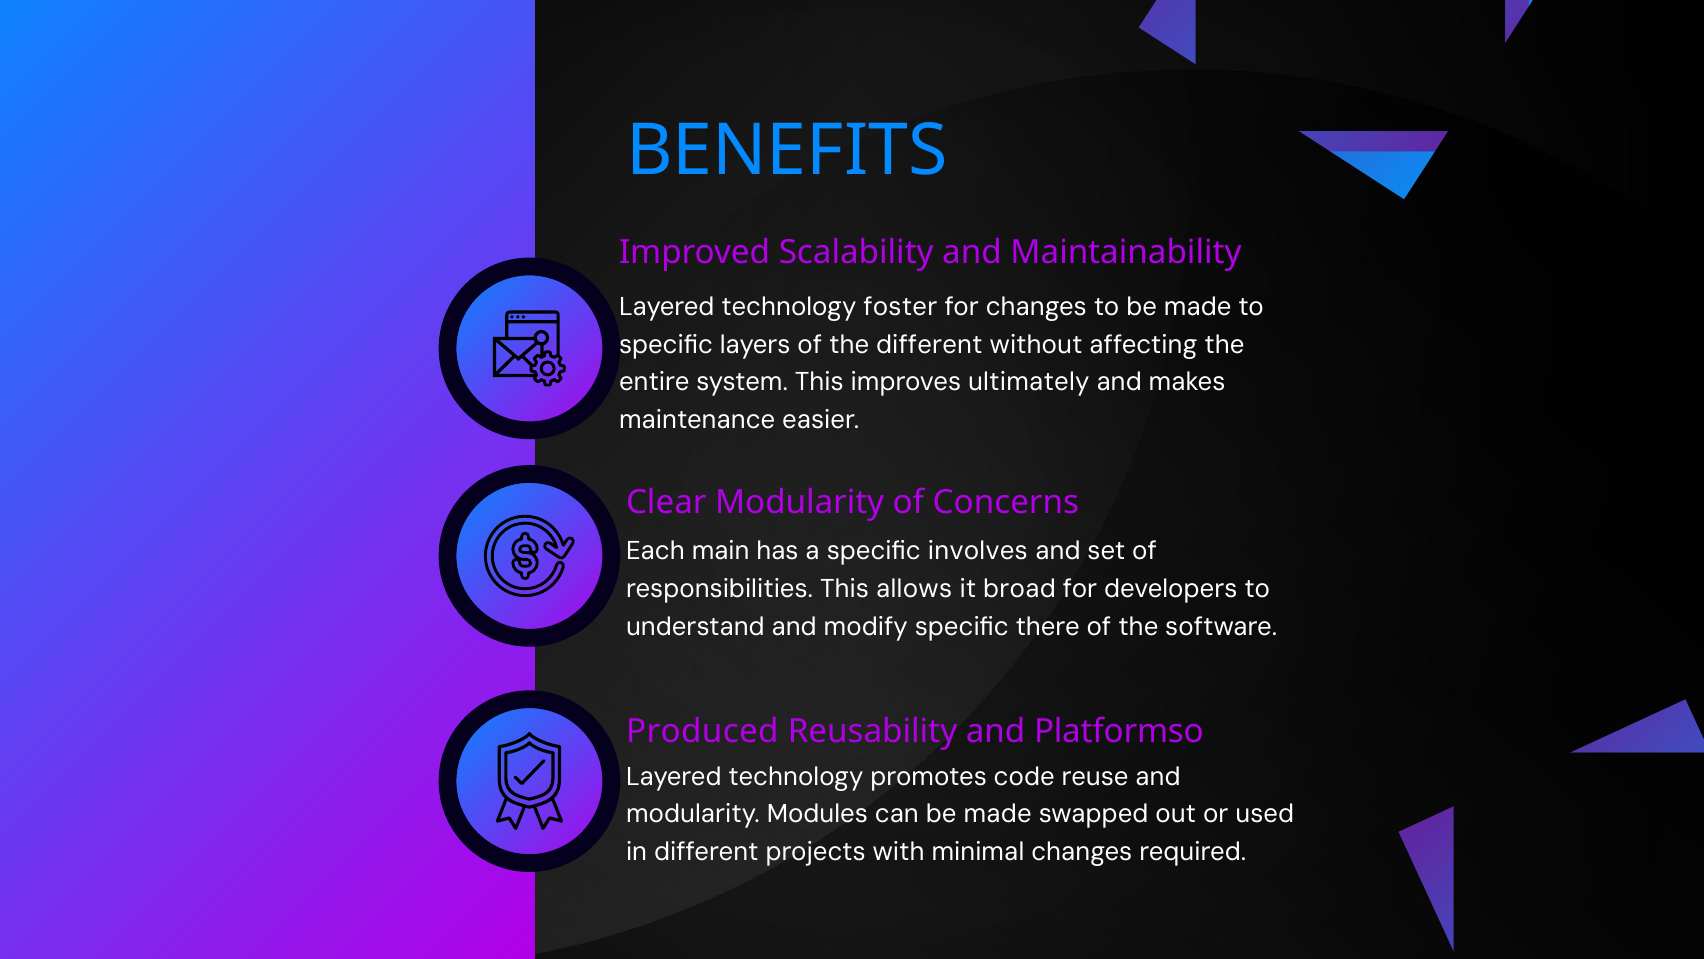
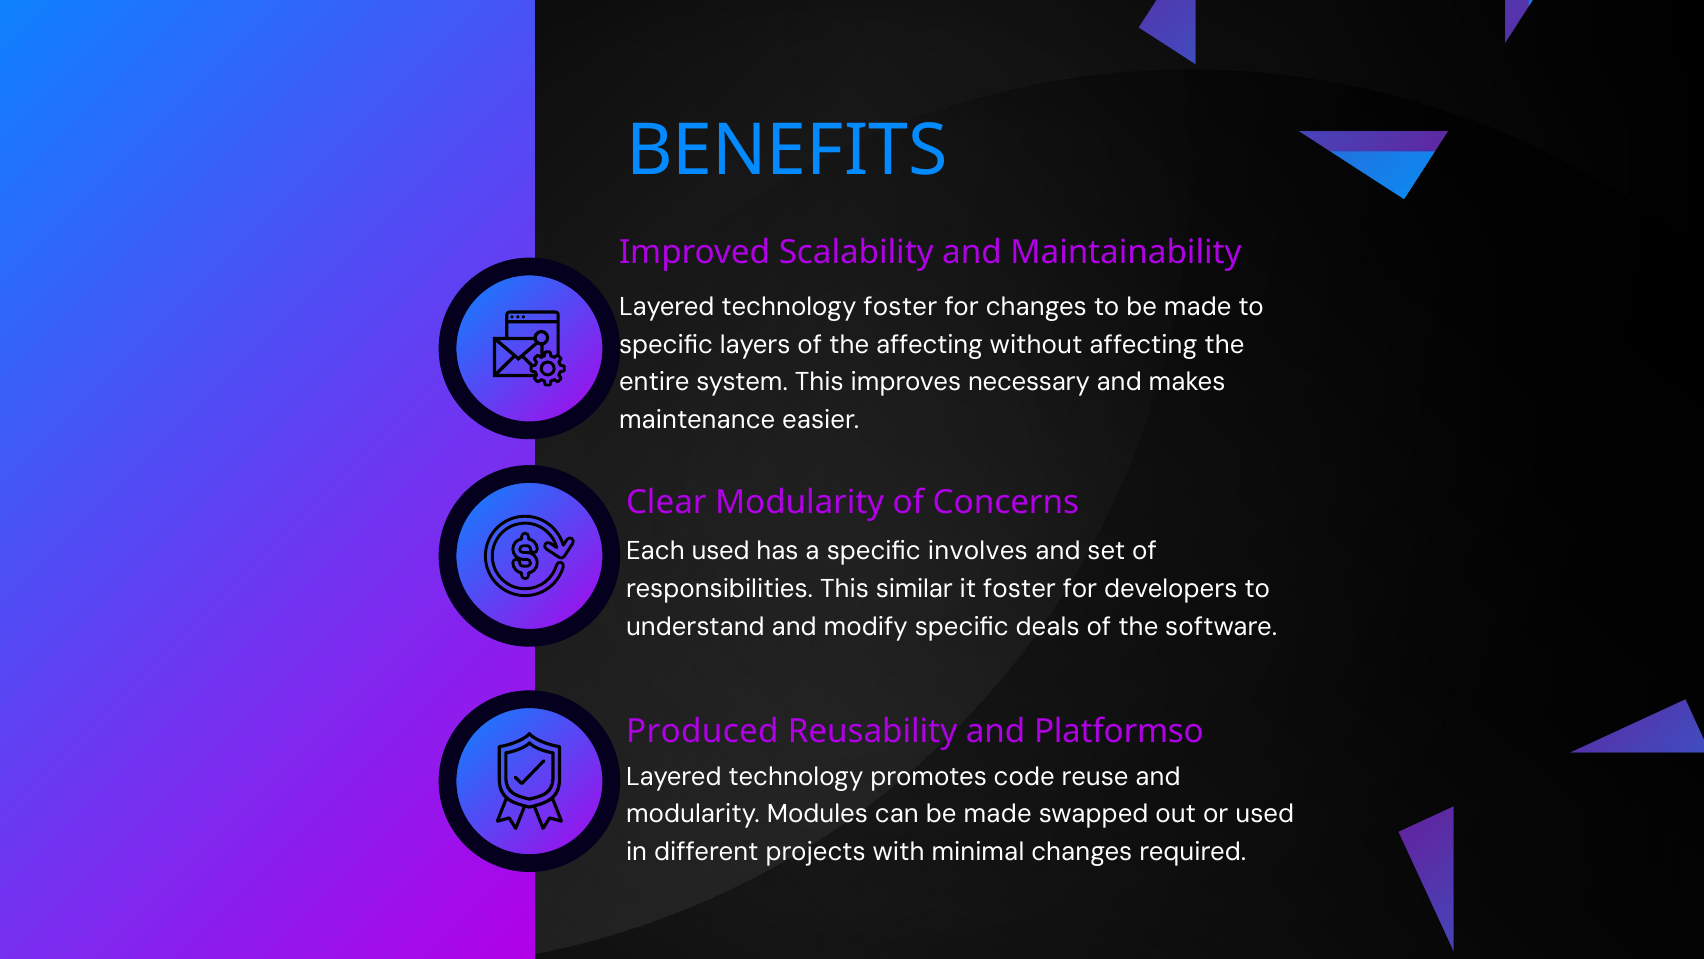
the different: different -> affecting
ultimately: ultimately -> necessary
Each main: main -> used
allows: allows -> similar
it broad: broad -> foster
there: there -> deals
